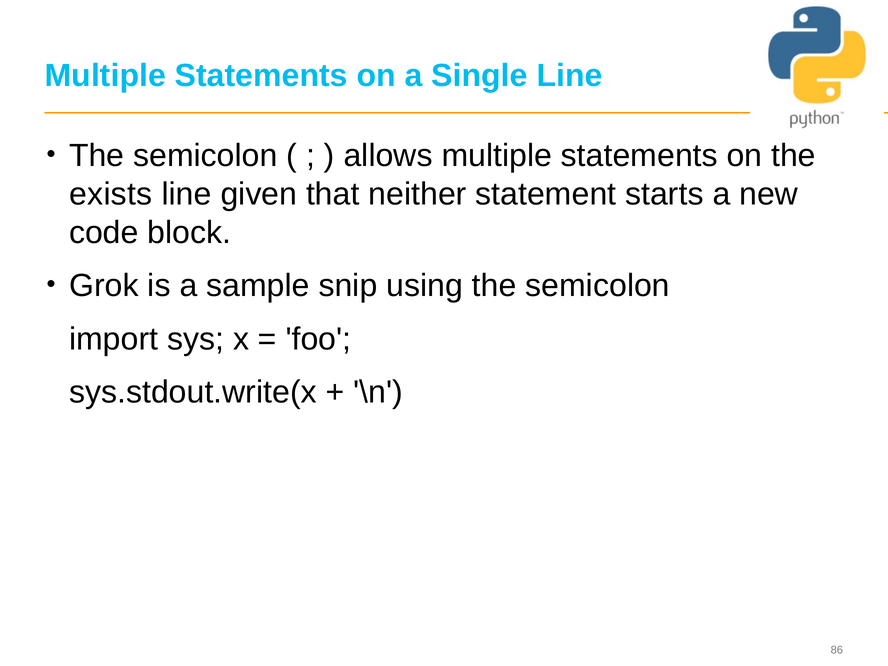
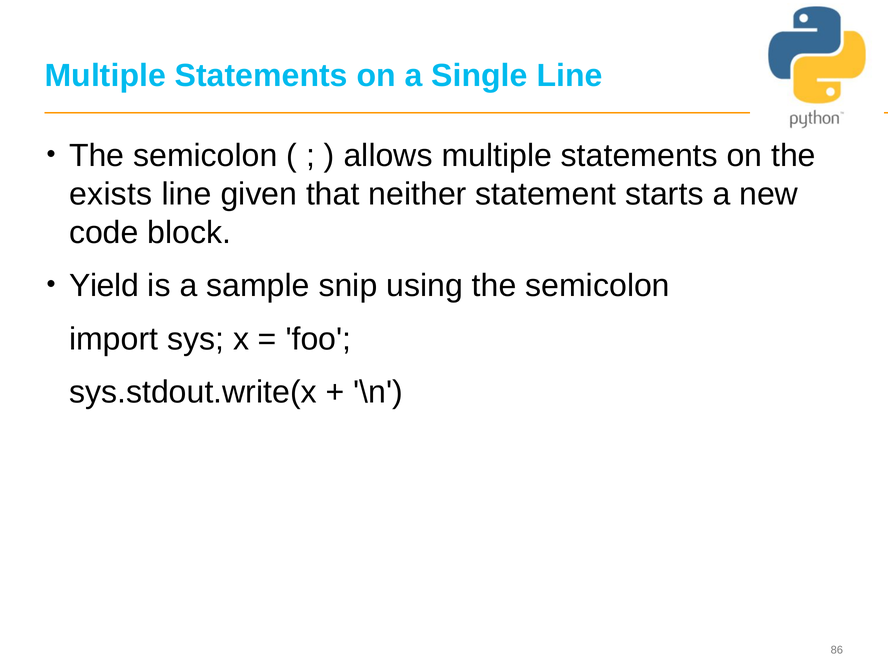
Grok: Grok -> Yield
